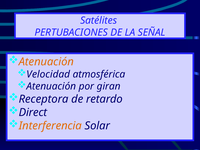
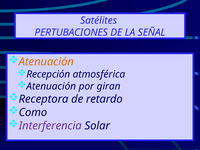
Velocidad: Velocidad -> Recepción
Direct: Direct -> Como
Interferencia colour: orange -> purple
